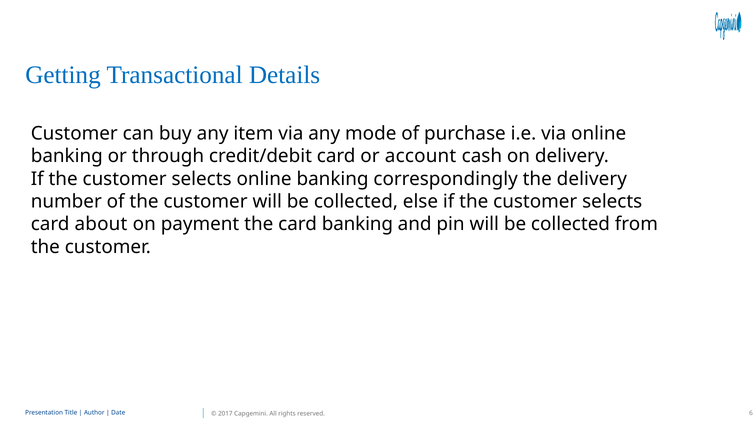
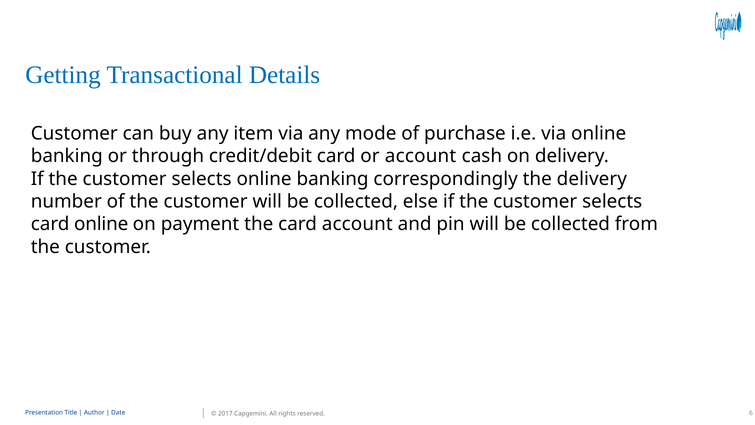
card about: about -> online
card banking: banking -> account
